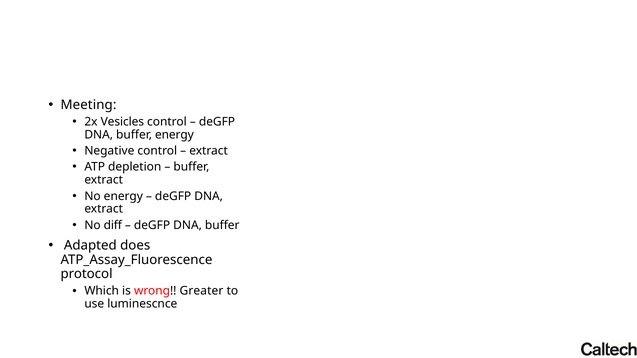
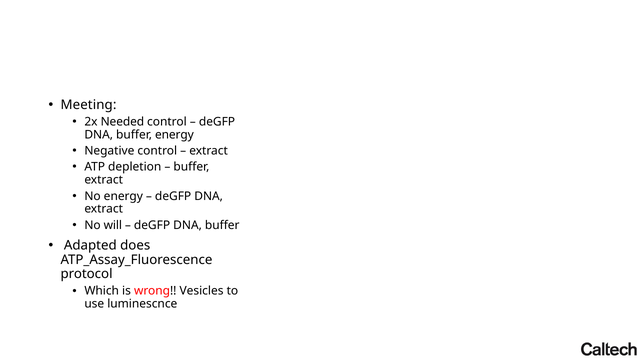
Vesicles: Vesicles -> Needed
diff: diff -> will
Greater: Greater -> Vesicles
